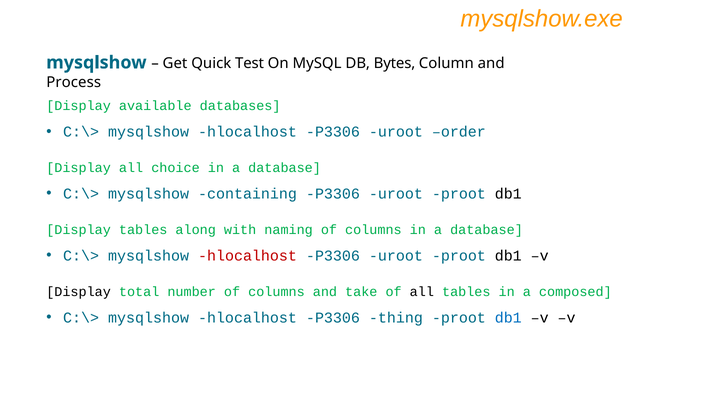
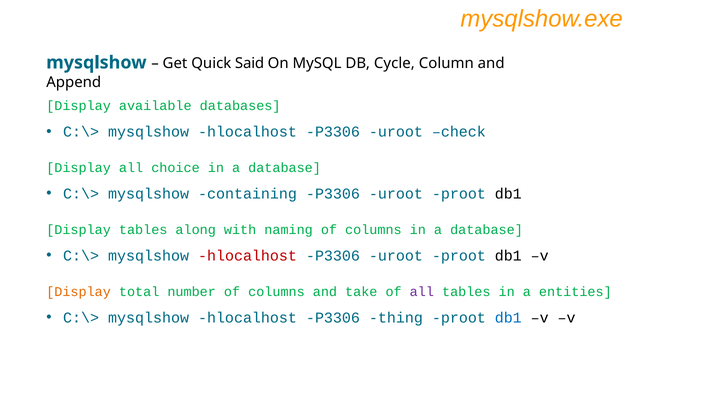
Test: Test -> Said
Bytes: Bytes -> Cycle
Process: Process -> Append
order: order -> check
Display at (79, 291) colour: black -> orange
all at (422, 291) colour: black -> purple
composed: composed -> entities
